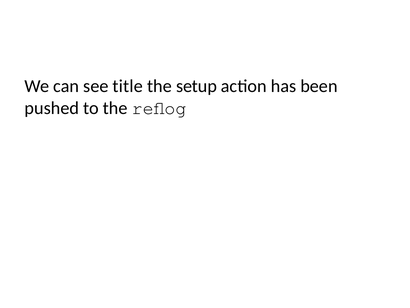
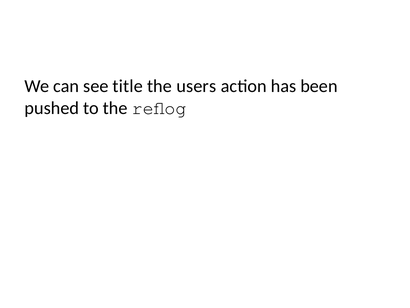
setup: setup -> users
